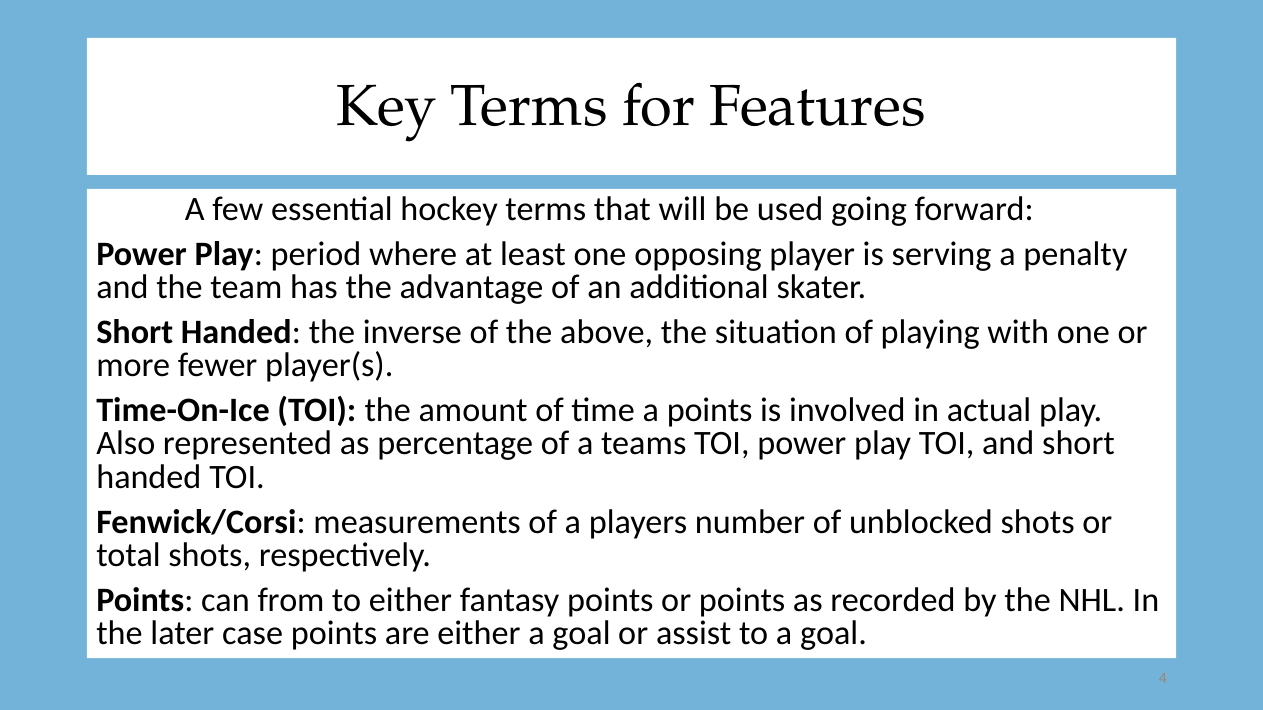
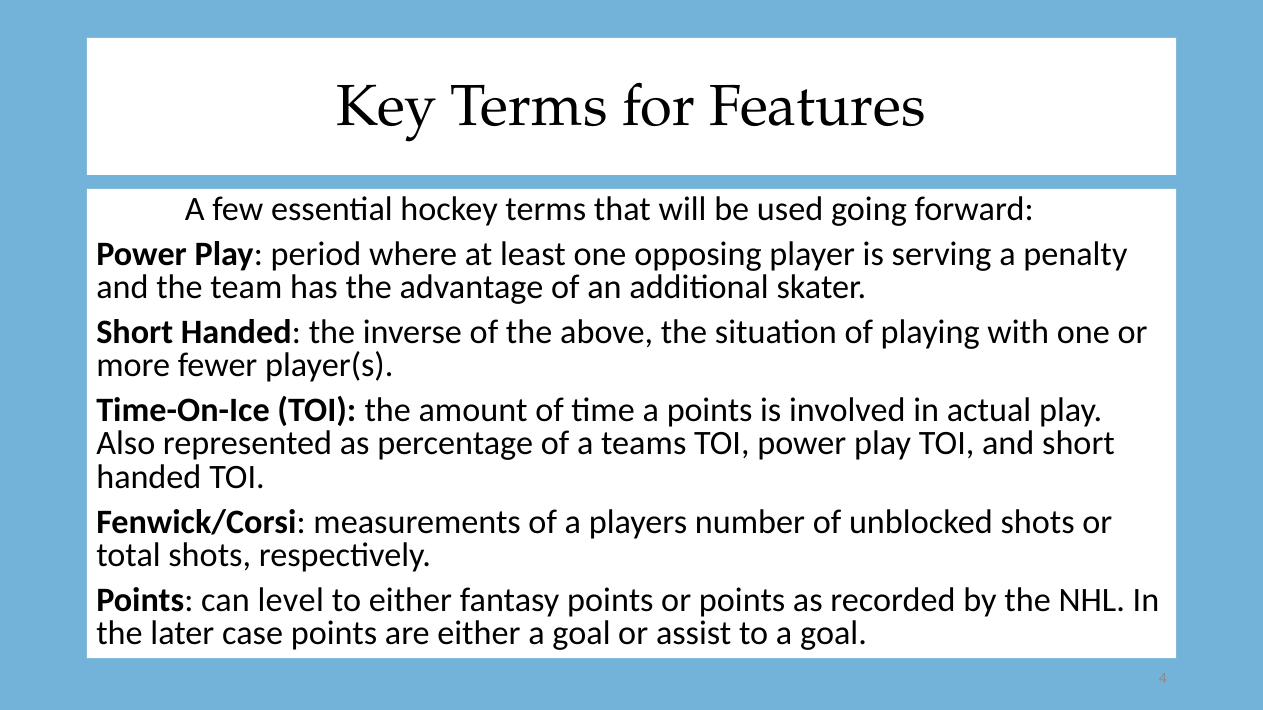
from: from -> level
